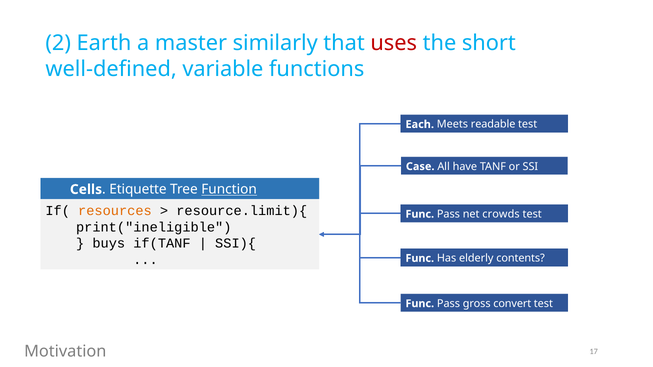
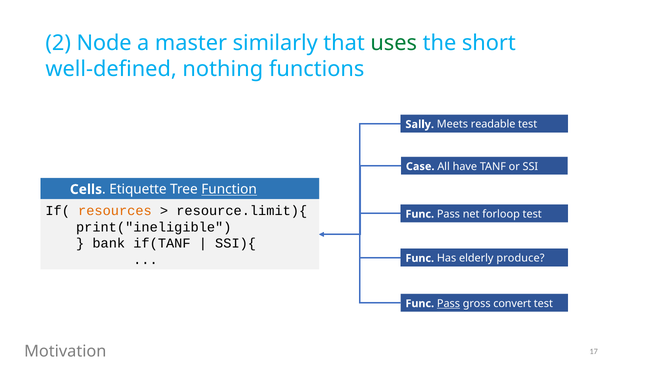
Earth: Earth -> Node
uses colour: red -> green
variable: variable -> nothing
Each: Each -> Sally
crowds: crowds -> forloop
buys: buys -> bank
contents: contents -> produce
Pass at (448, 304) underline: none -> present
